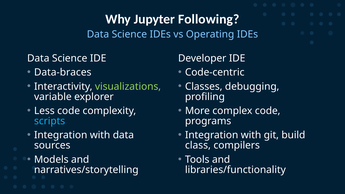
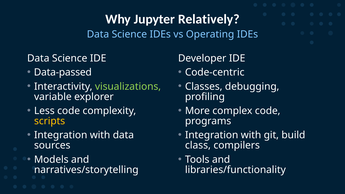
Following: Following -> Relatively
Data-braces: Data-braces -> Data-passed
scripts colour: light blue -> yellow
